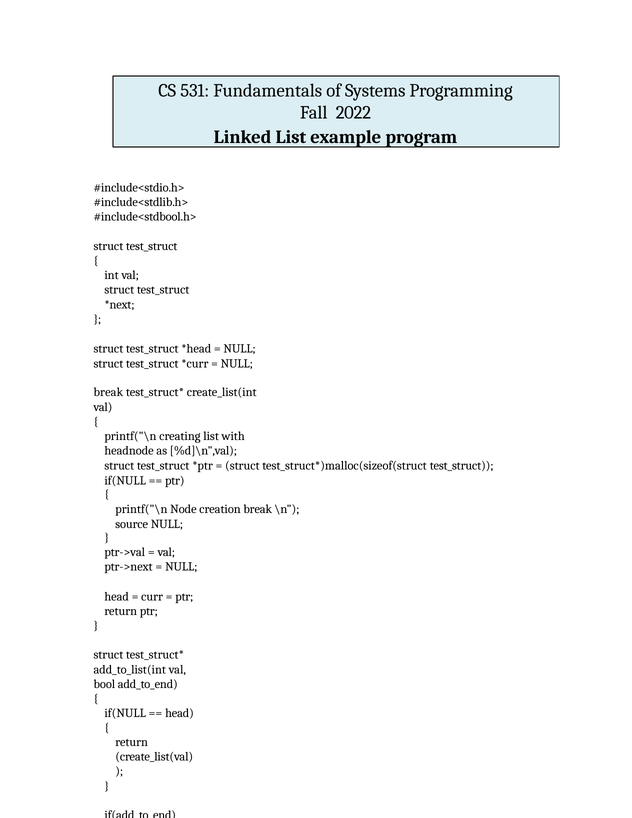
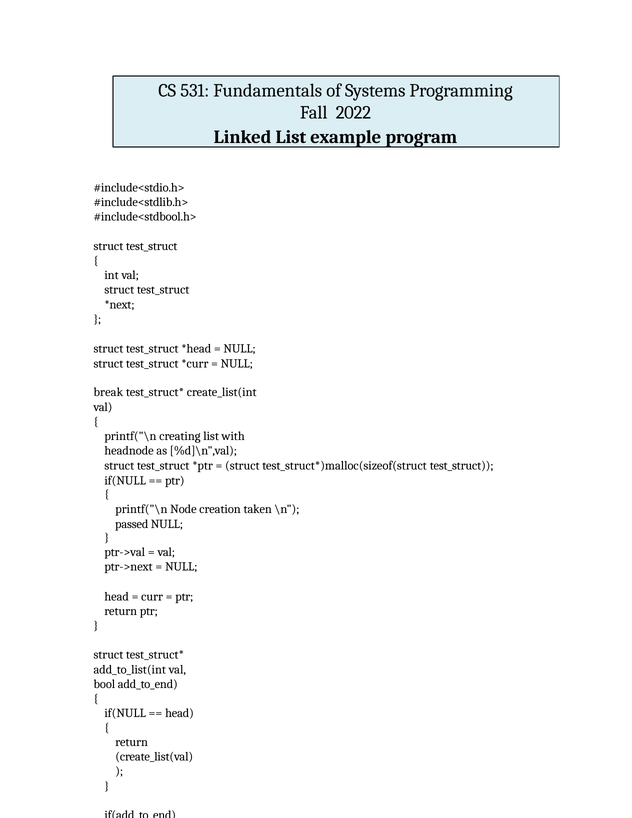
creation break: break -> taken
source: source -> passed
